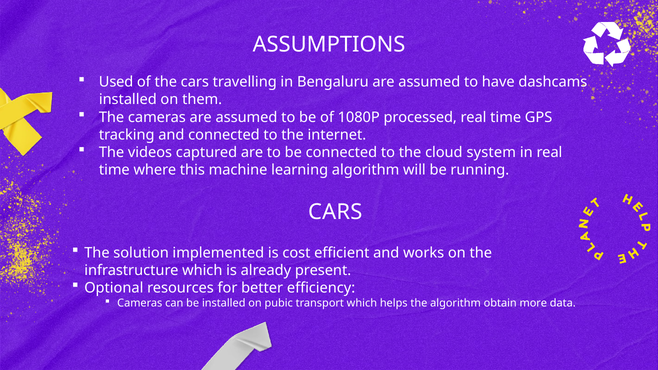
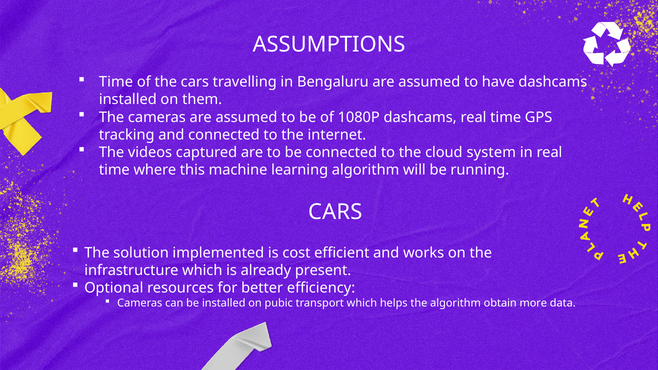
Used at (116, 82): Used -> Time
1080P processed: processed -> dashcams
